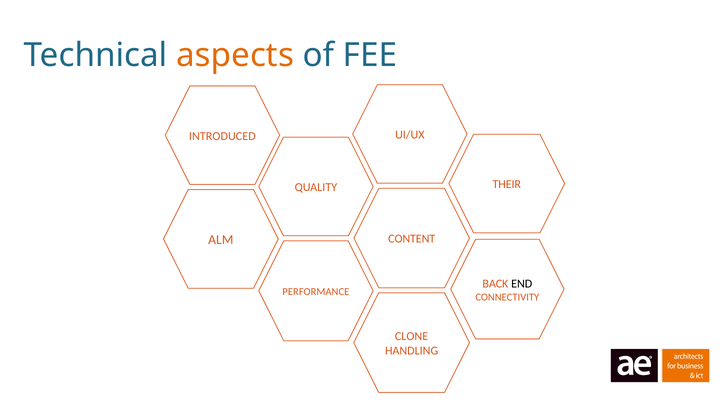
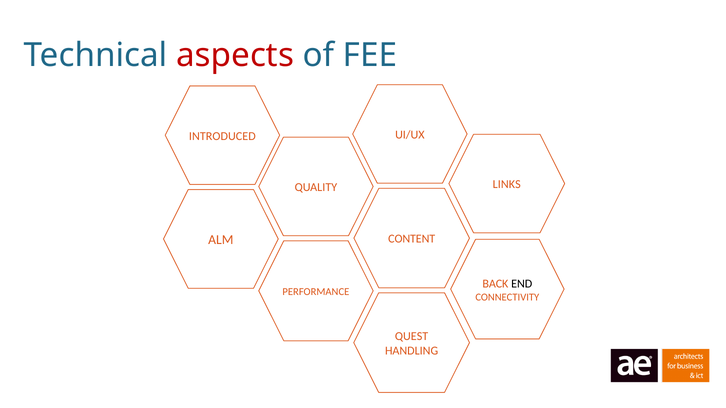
aspects colour: orange -> red
THEIR: THEIR -> LINKS
CLONE: CLONE -> QUEST
